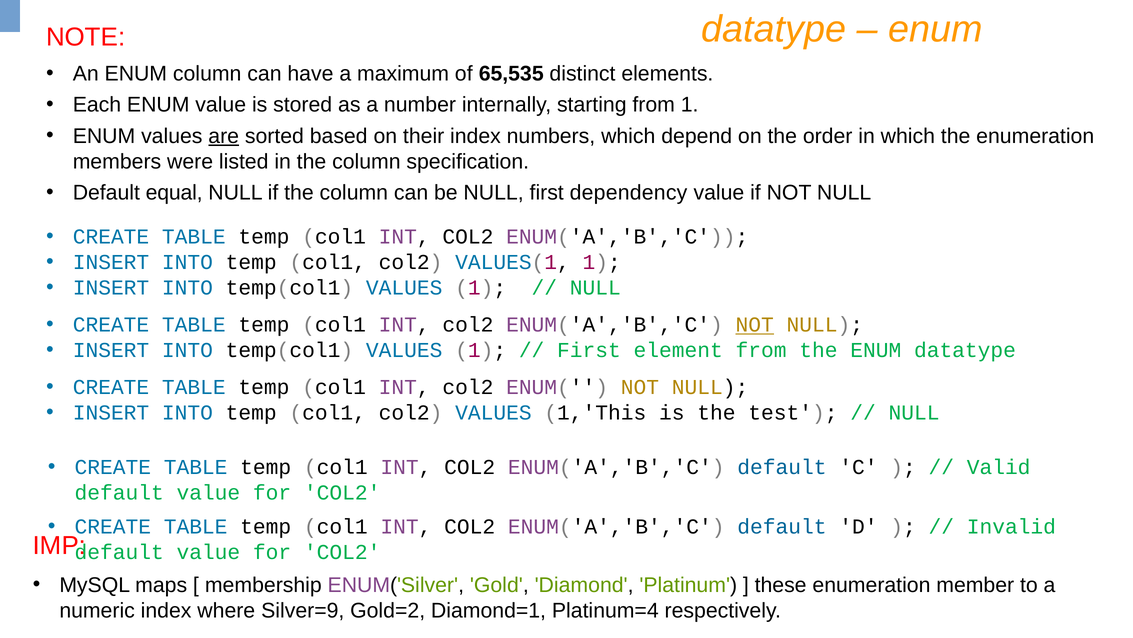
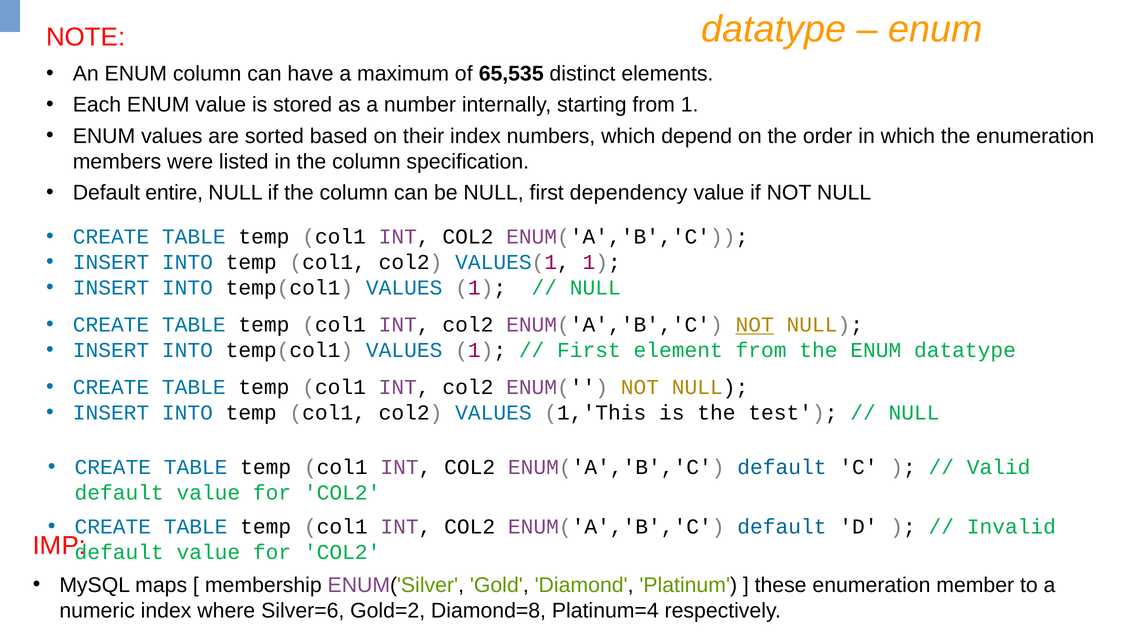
are underline: present -> none
equal: equal -> entire
Silver=9: Silver=9 -> Silver=6
Diamond=1: Diamond=1 -> Diamond=8
